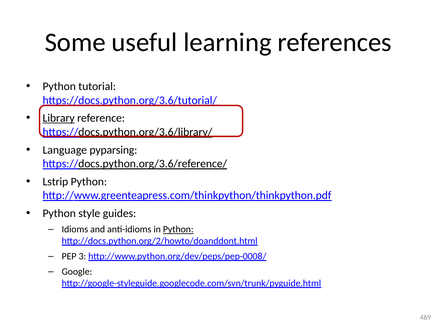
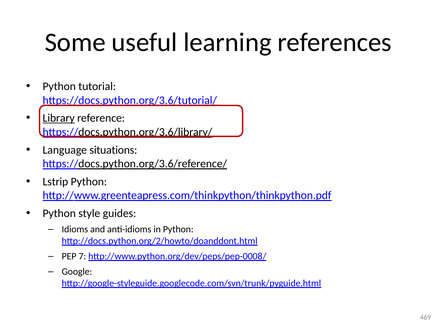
pyparsing: pyparsing -> situations
Python at (178, 229) underline: present -> none
3: 3 -> 7
